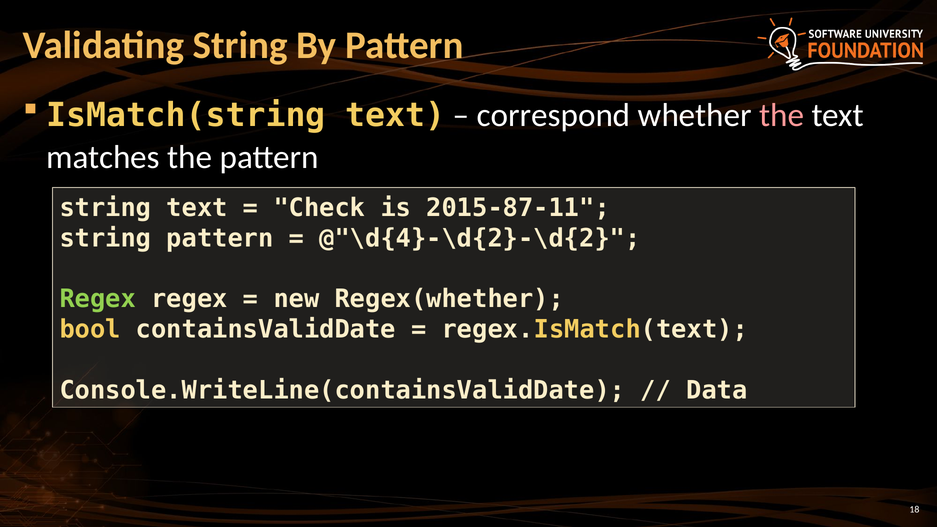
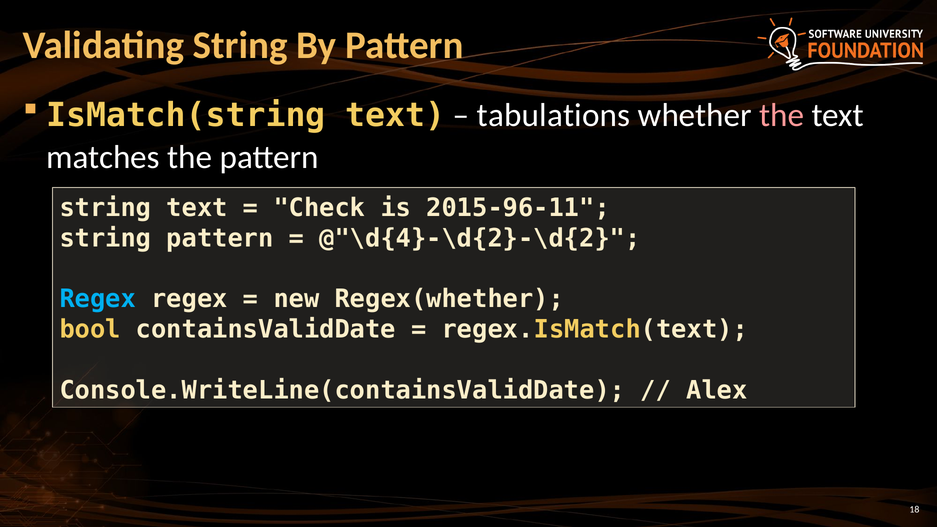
correspond: correspond -> tabulations
2015-87-11: 2015-87-11 -> 2015-96-11
Regex at (98, 299) colour: light green -> light blue
Data: Data -> Alex
